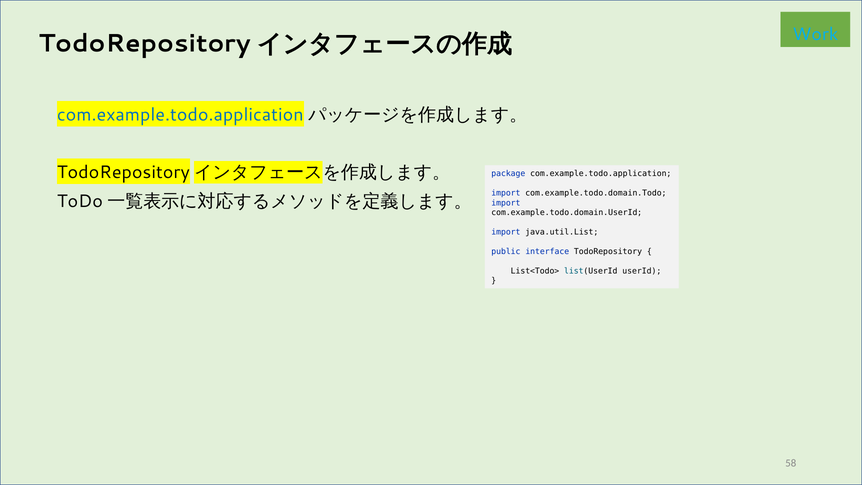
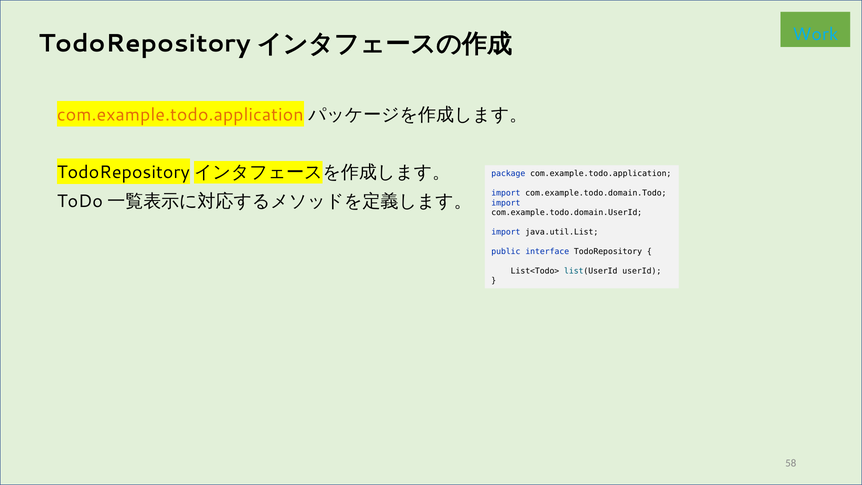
com.example.todo.application at (180, 115) colour: blue -> orange
